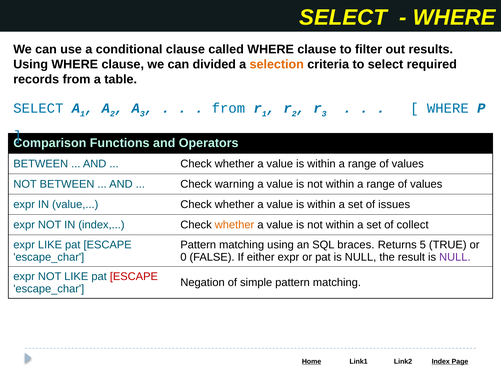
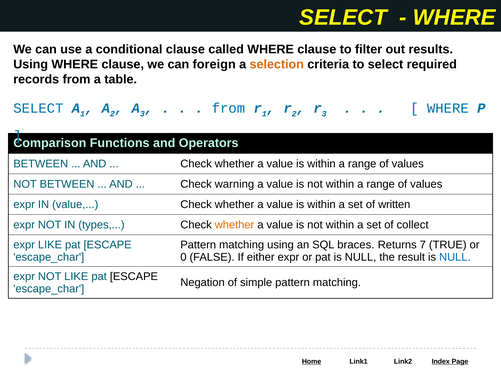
divided: divided -> foreign
issues: issues -> written
IN index: index -> types
5: 5 -> 7
NULL at (455, 257) colour: purple -> blue
ESCAPE at (134, 276) colour: red -> black
